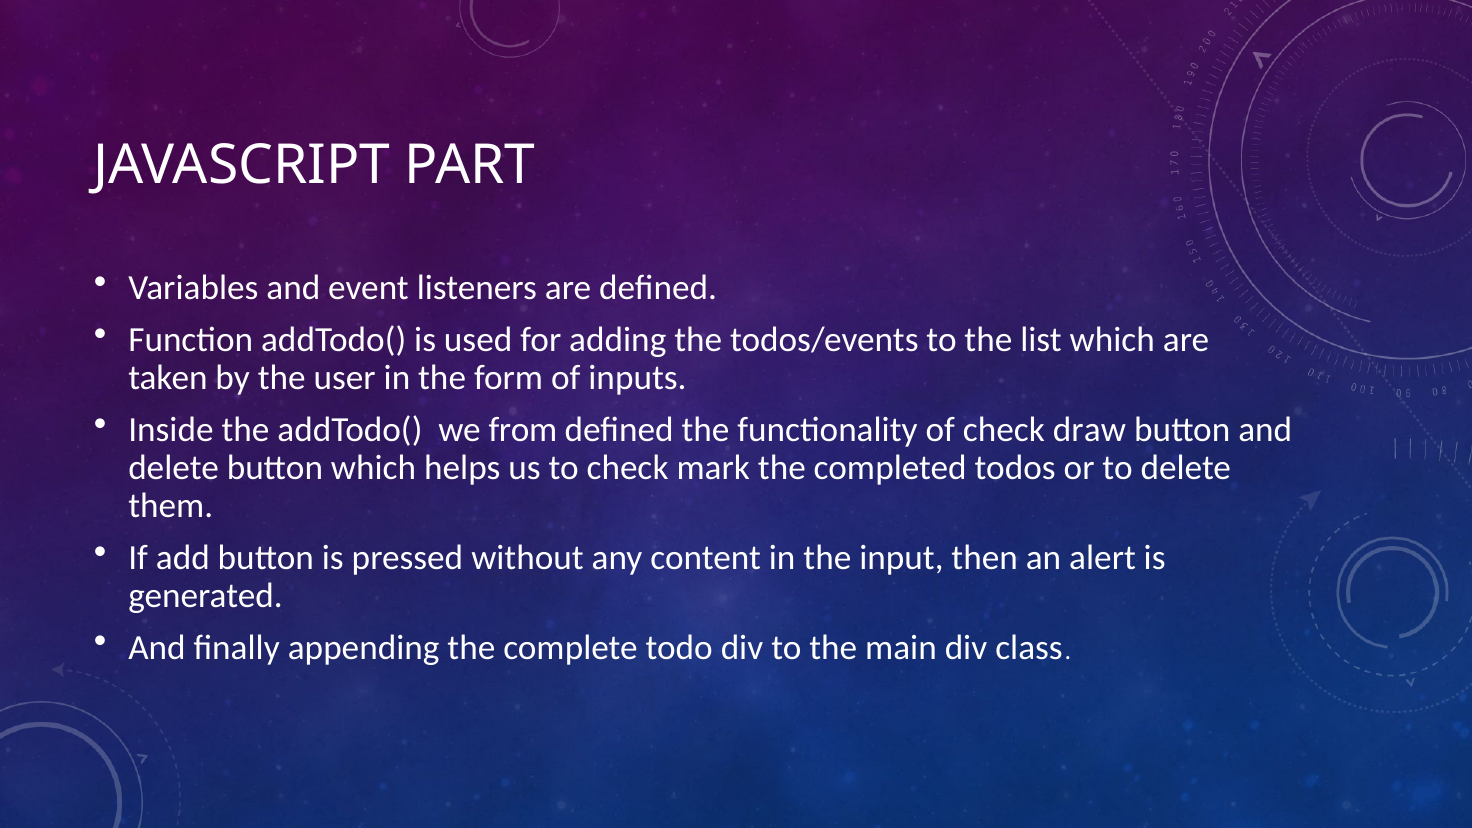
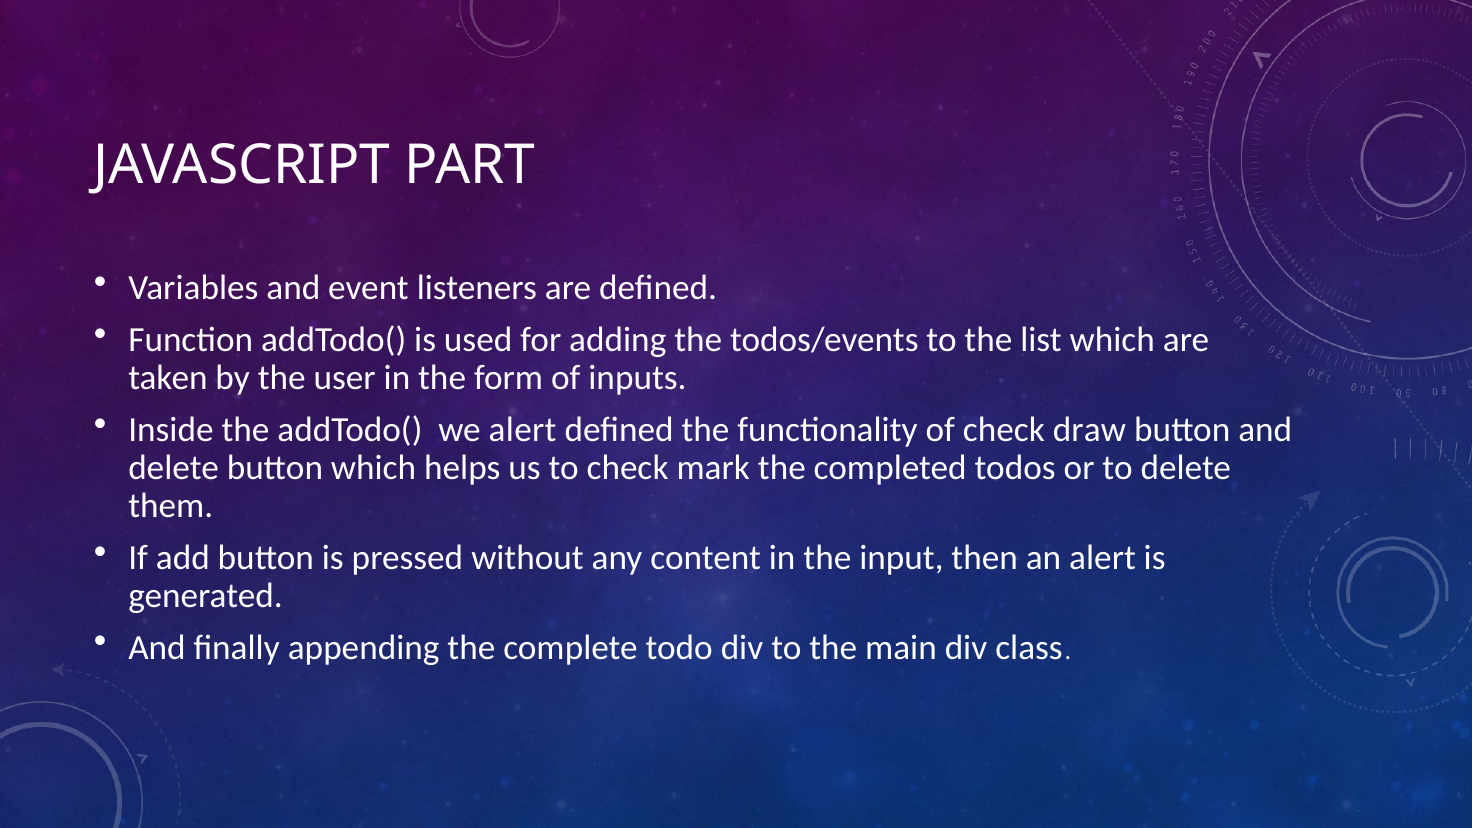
we from: from -> alert
